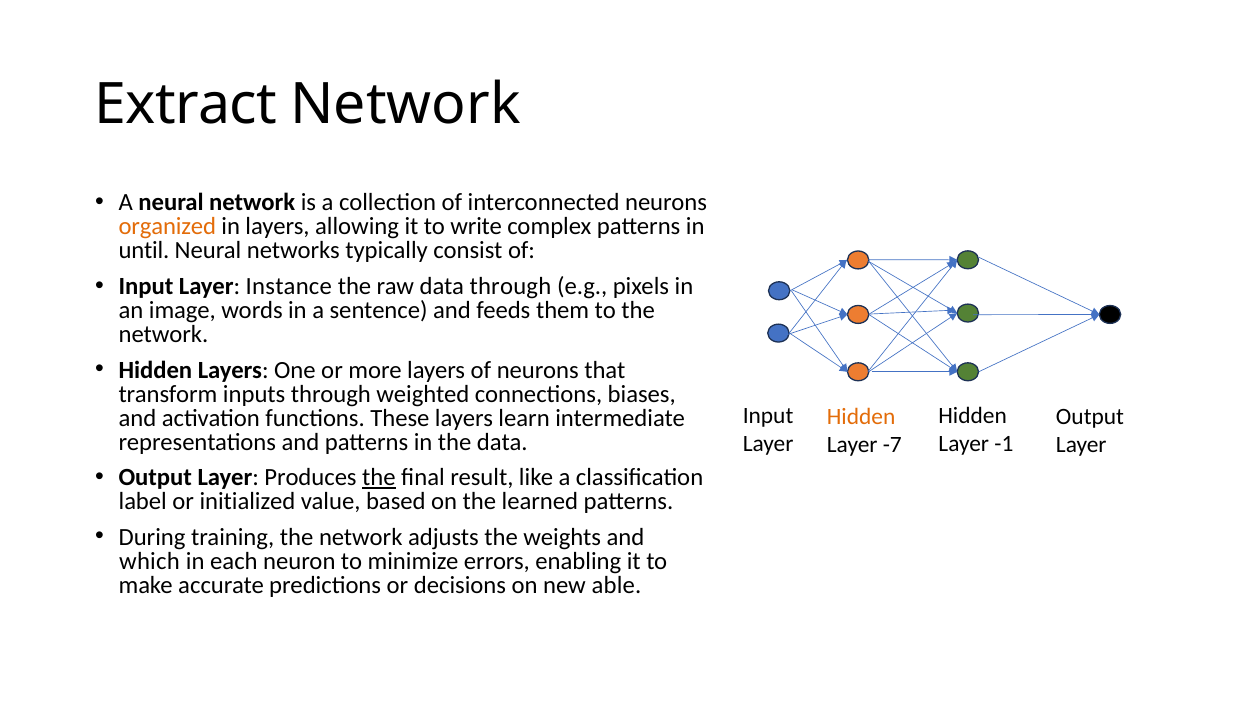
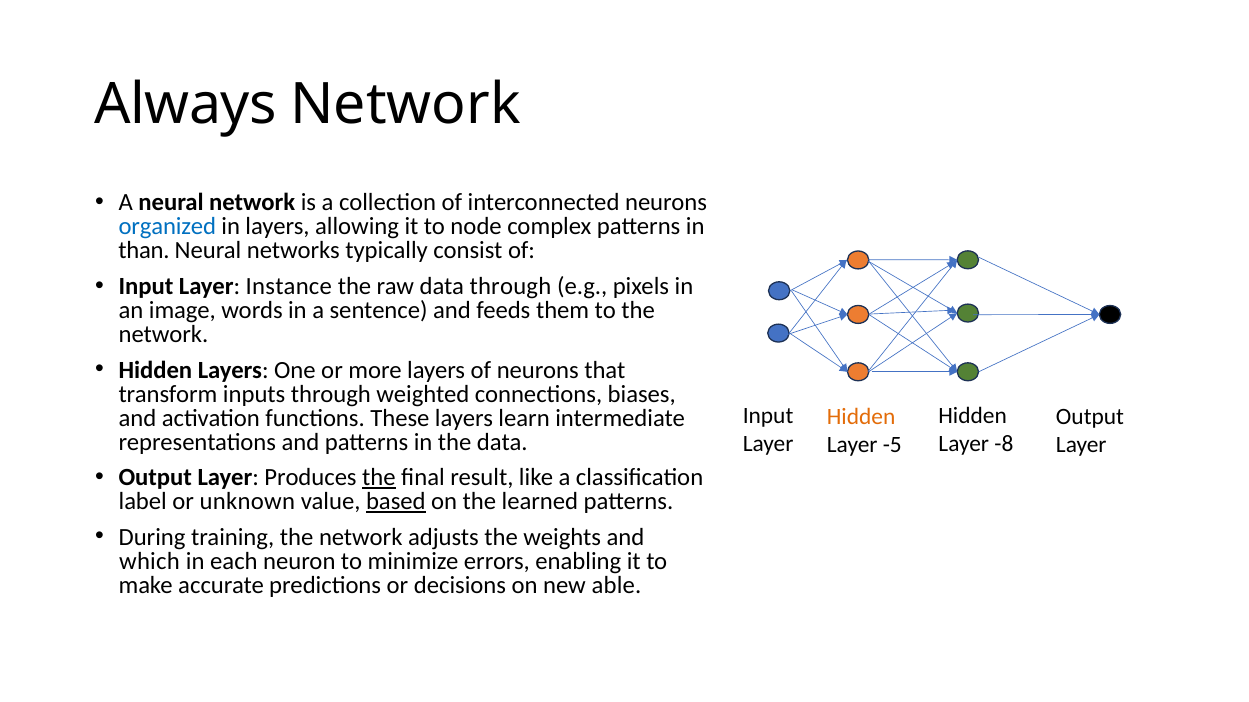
Extract: Extract -> Always
organized colour: orange -> blue
write: write -> node
until: until -> than
-1: -1 -> -8
-7: -7 -> -5
initialized: initialized -> unknown
based underline: none -> present
